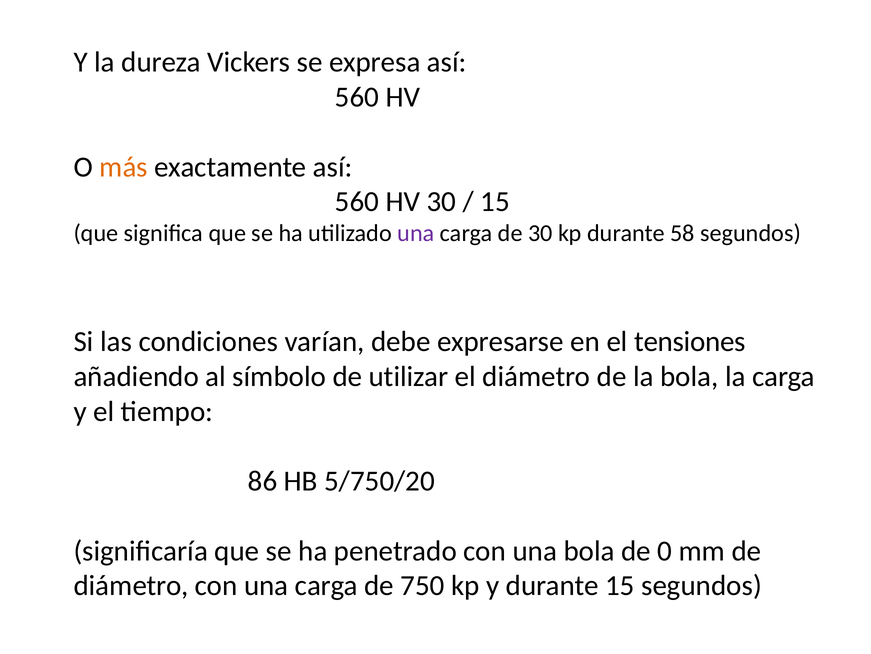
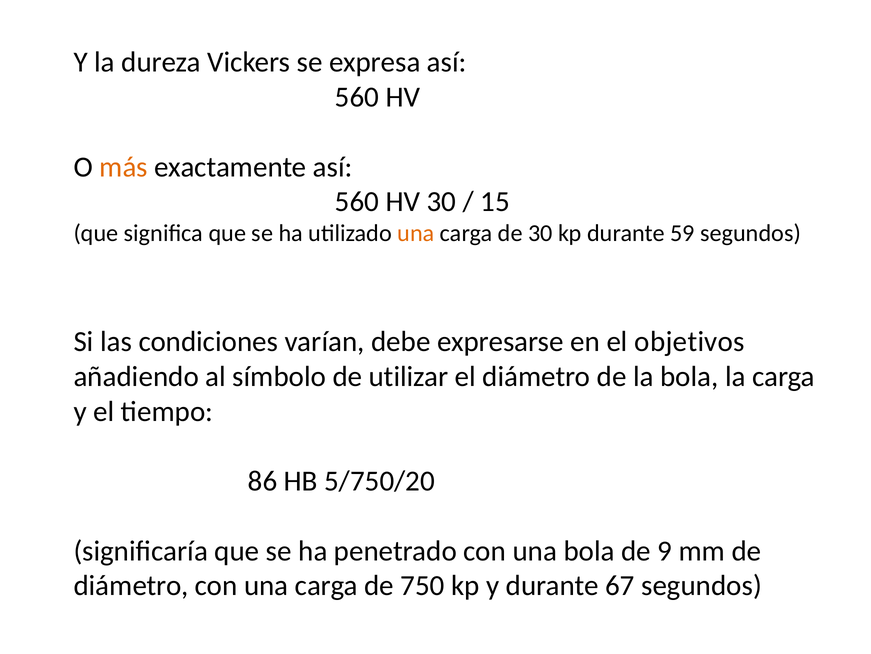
una at (416, 233) colour: purple -> orange
58: 58 -> 59
tensiones: tensiones -> objetivos
0: 0 -> 9
durante 15: 15 -> 67
